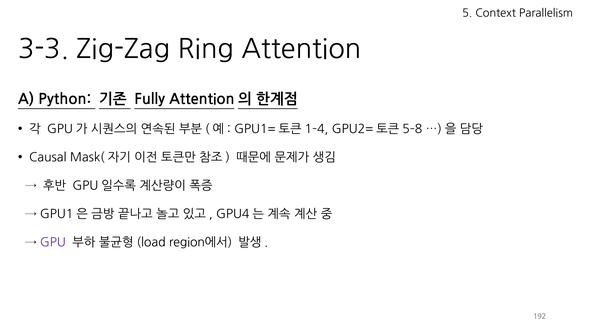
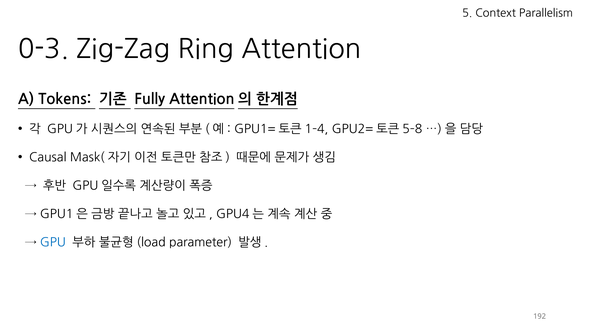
3-3: 3-3 -> 0-3
Python: Python -> Tokens
GPU colour: purple -> blue
region에서: region에서 -> parameter
